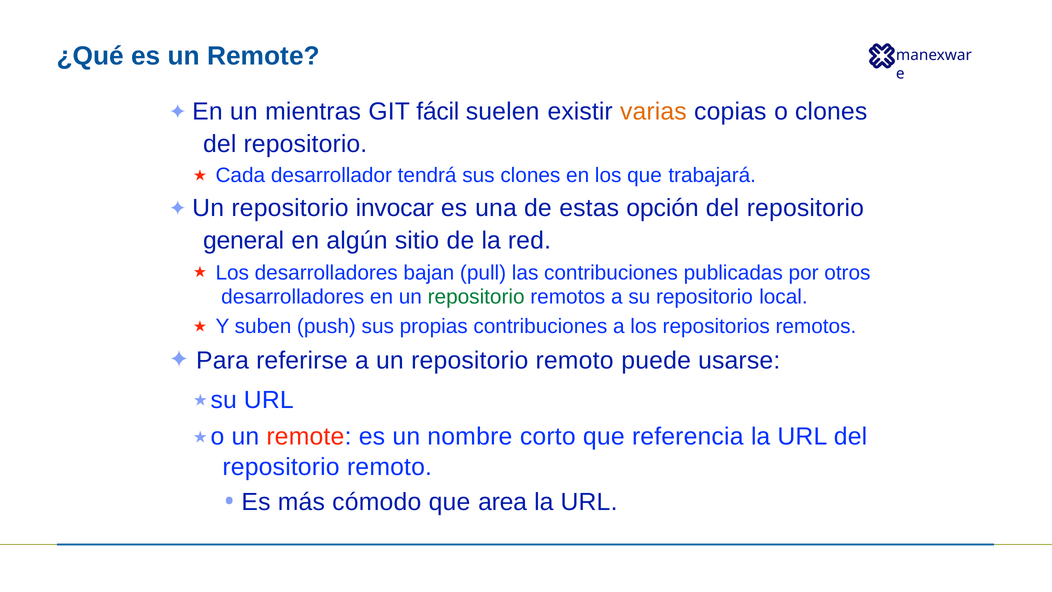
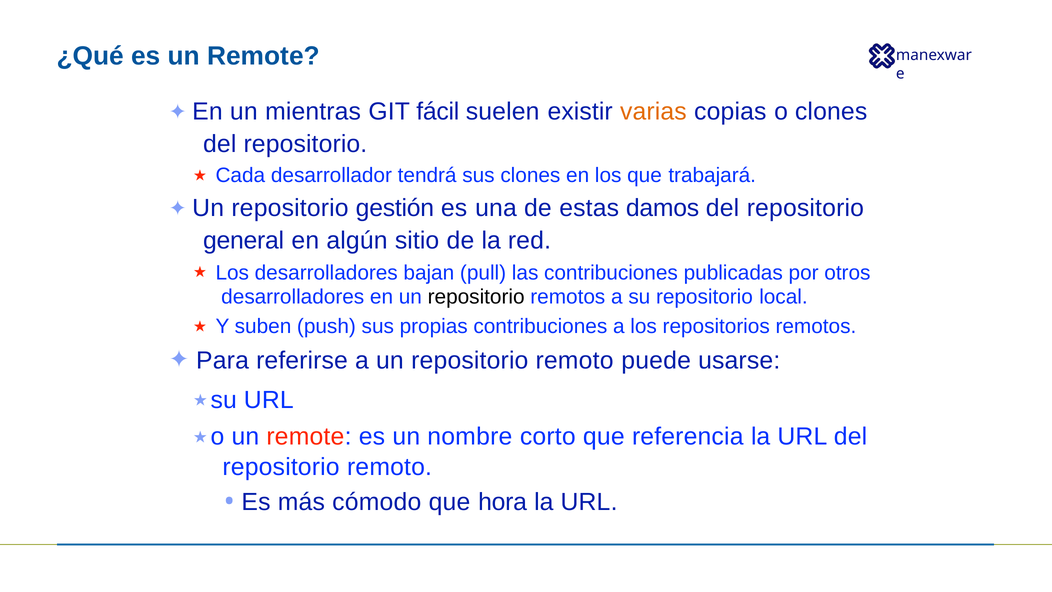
invocar: invocar -> gestión
opción: opción -> damos
repositorio at (476, 297) colour: green -> black
area: area -> hora
